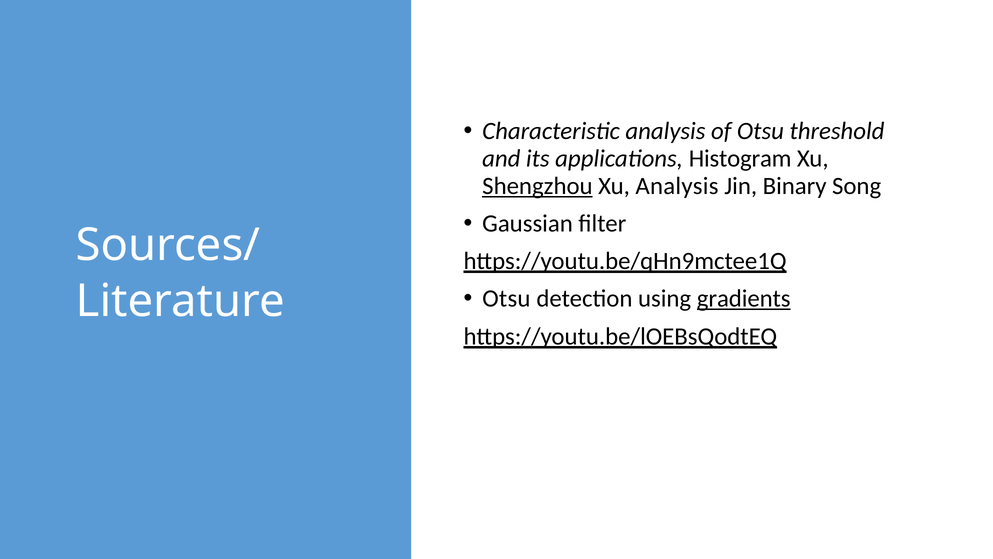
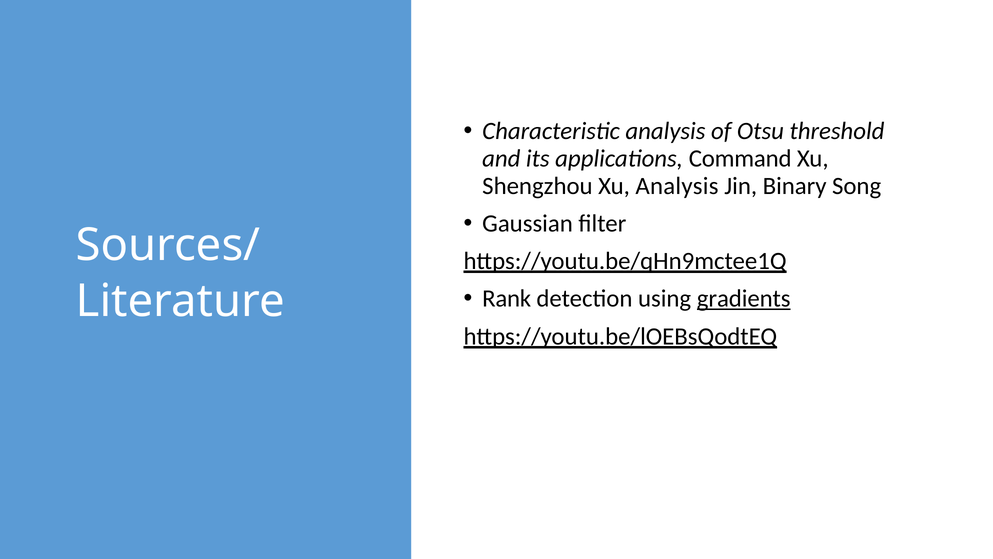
Histogram: Histogram -> Command
Shengzhou underline: present -> none
Otsu at (506, 299): Otsu -> Rank
